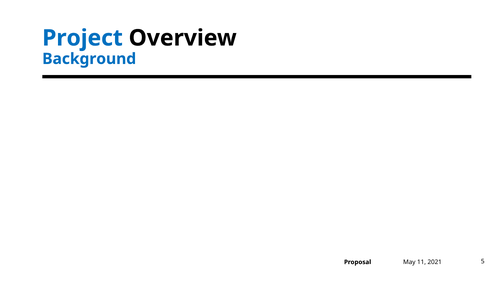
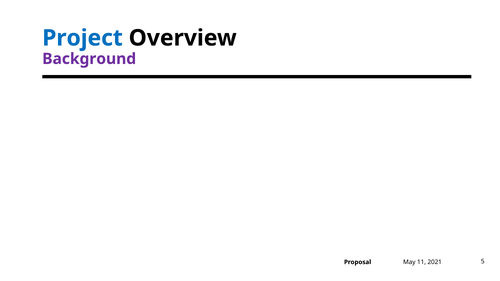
Background colour: blue -> purple
